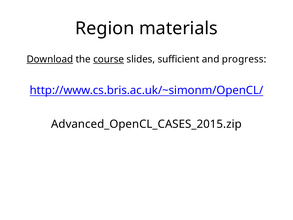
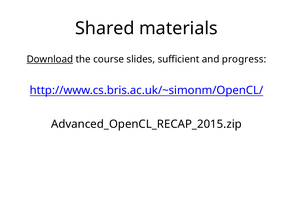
Region: Region -> Shared
course underline: present -> none
Advanced_OpenCL_CASES_2015.zip: Advanced_OpenCL_CASES_2015.zip -> Advanced_OpenCL_RECAP_2015.zip
